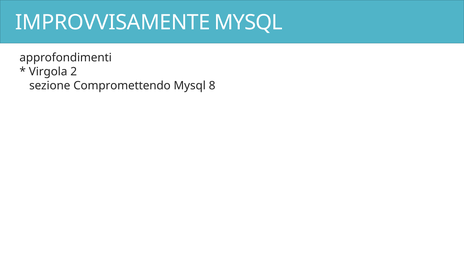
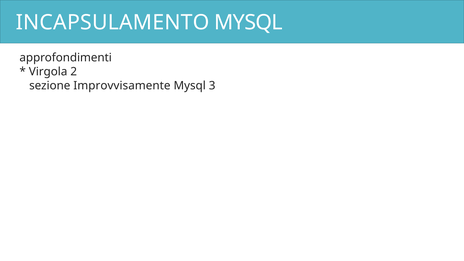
IMPROVVISAMENTE: IMPROVVISAMENTE -> INCAPSULAMENTO
Compromettendo: Compromettendo -> Improvvisamente
8: 8 -> 3
